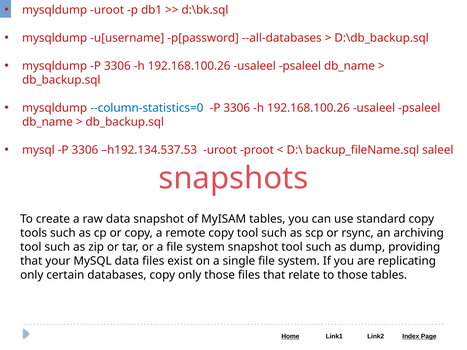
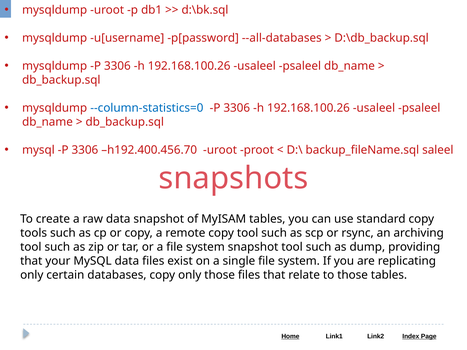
h192.134.537.53: h192.134.537.53 -> h192.400.456.70
